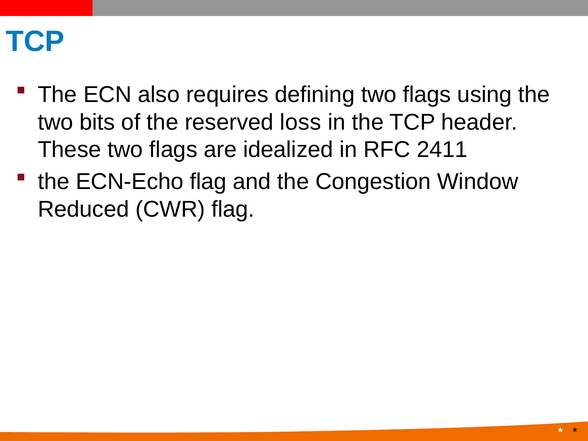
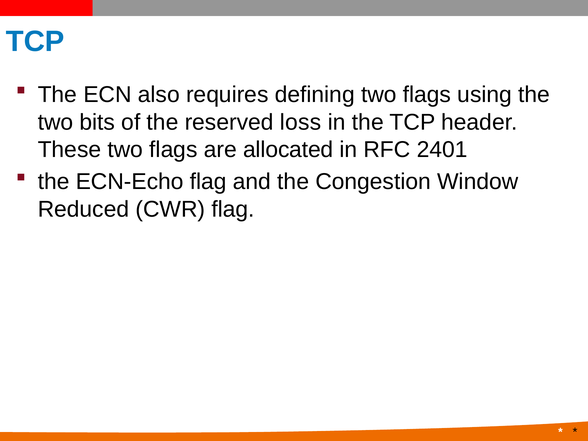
idealized: idealized -> allocated
2411: 2411 -> 2401
